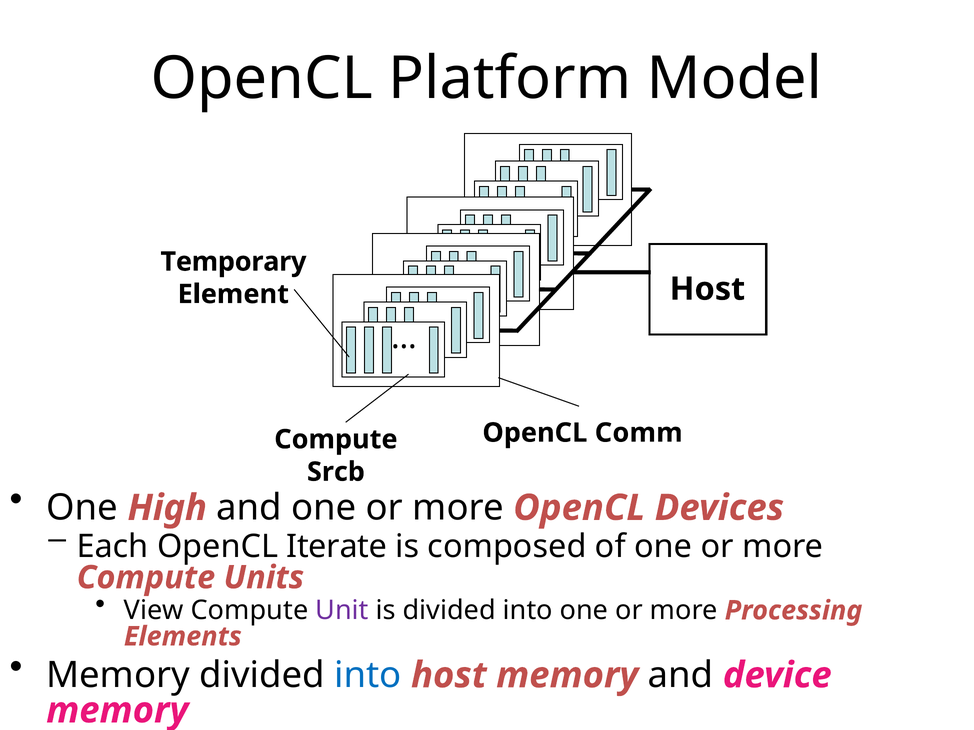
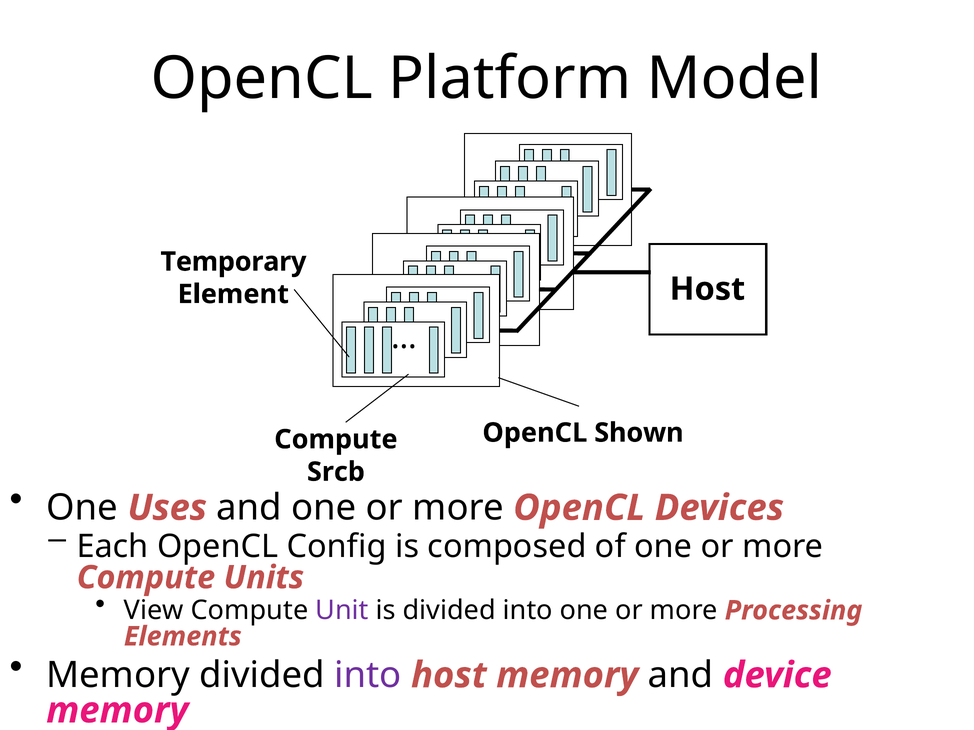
Comm: Comm -> Shown
High: High -> Uses
Iterate: Iterate -> Config
into at (368, 676) colour: blue -> purple
